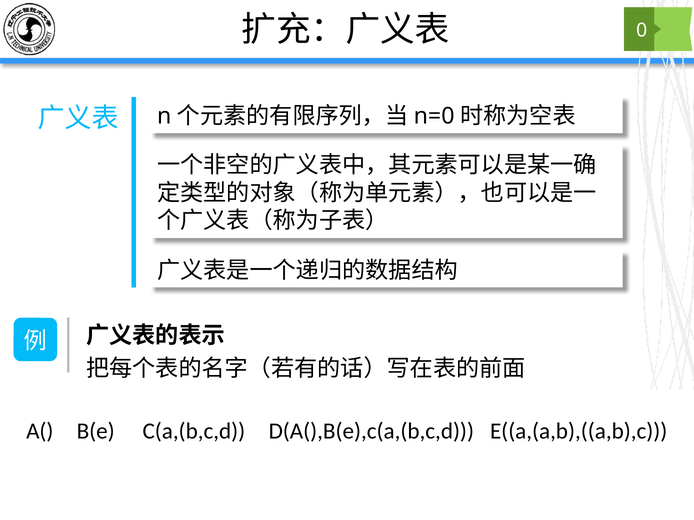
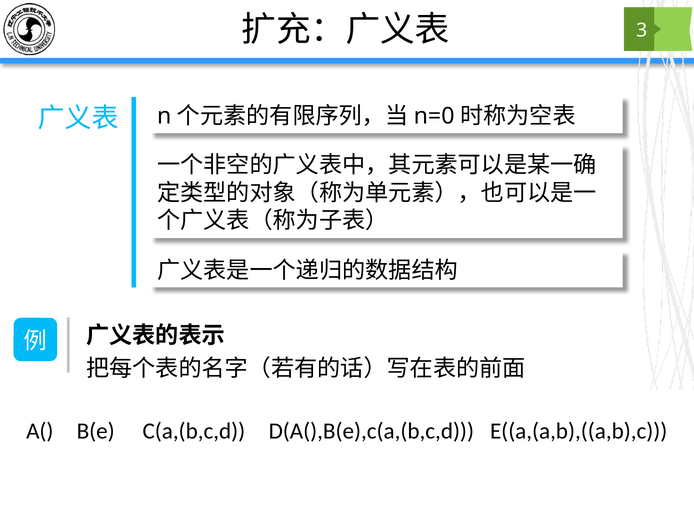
0: 0 -> 3
